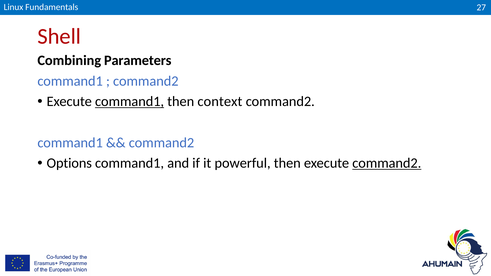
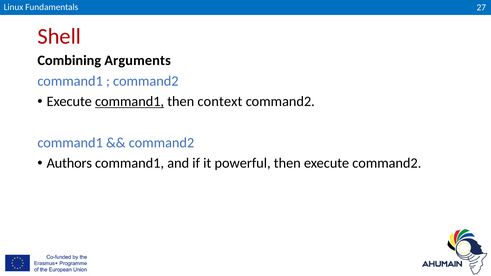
Parameters: Parameters -> Arguments
Options: Options -> Authors
command2 at (387, 163) underline: present -> none
